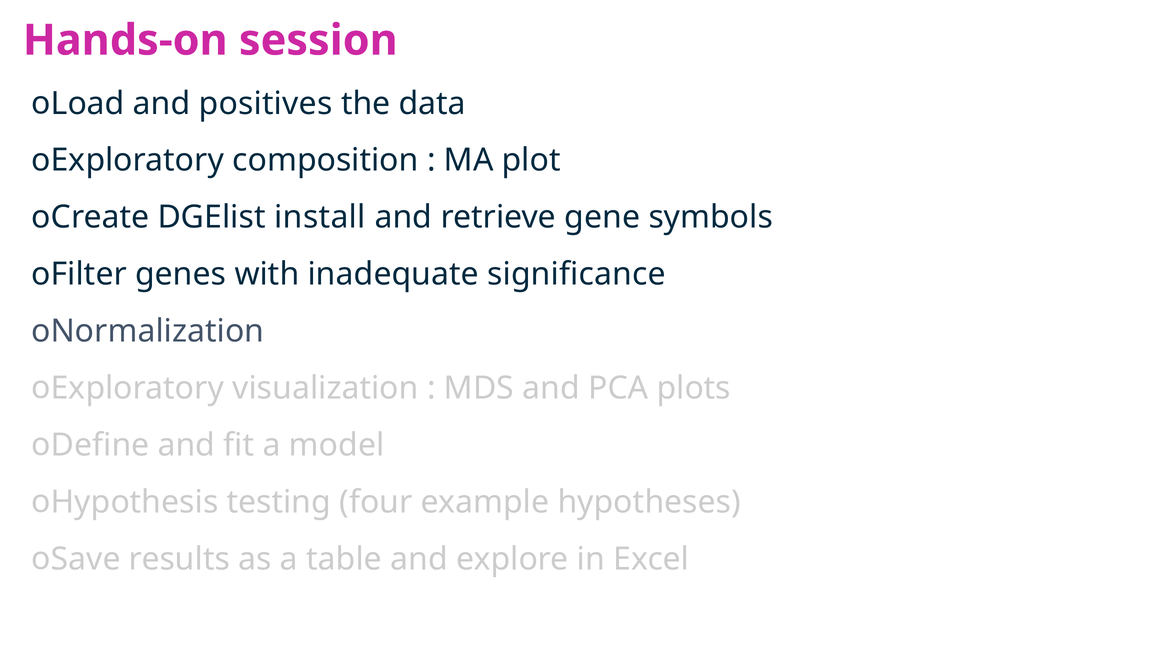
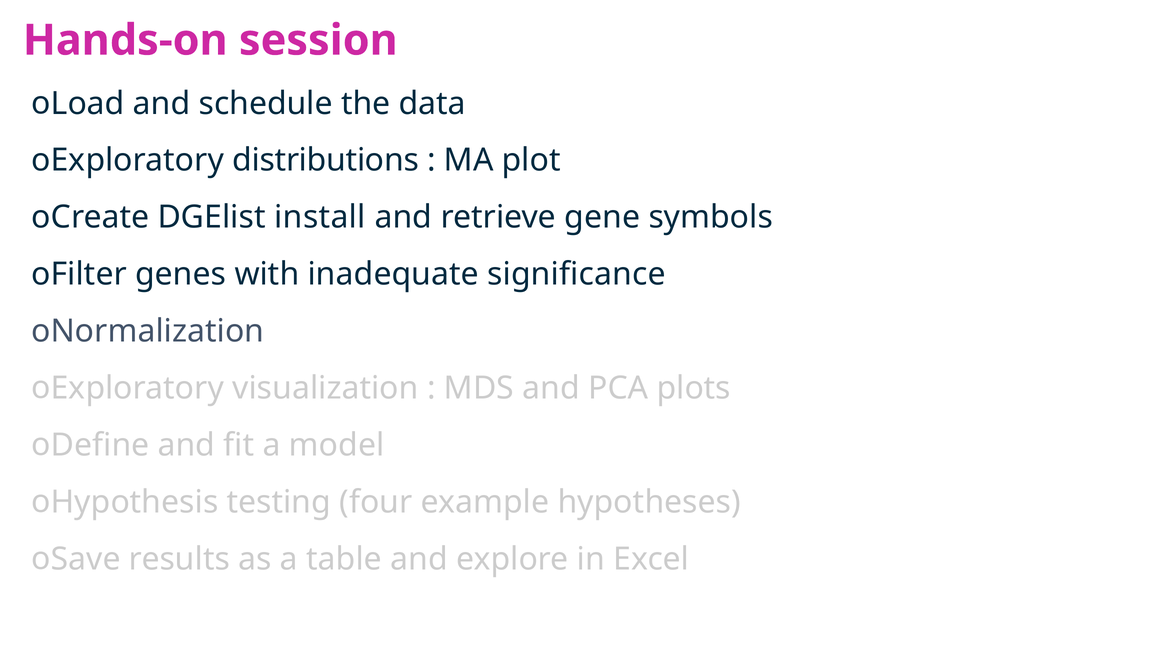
positives: positives -> schedule
composition: composition -> distributions
